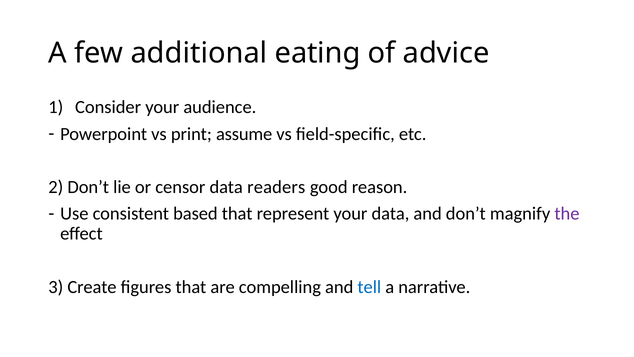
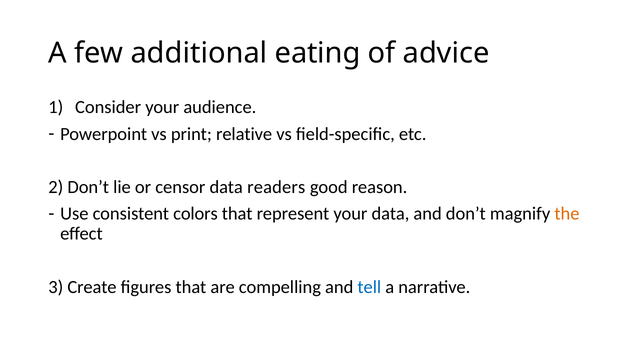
assume: assume -> relative
based: based -> colors
the colour: purple -> orange
